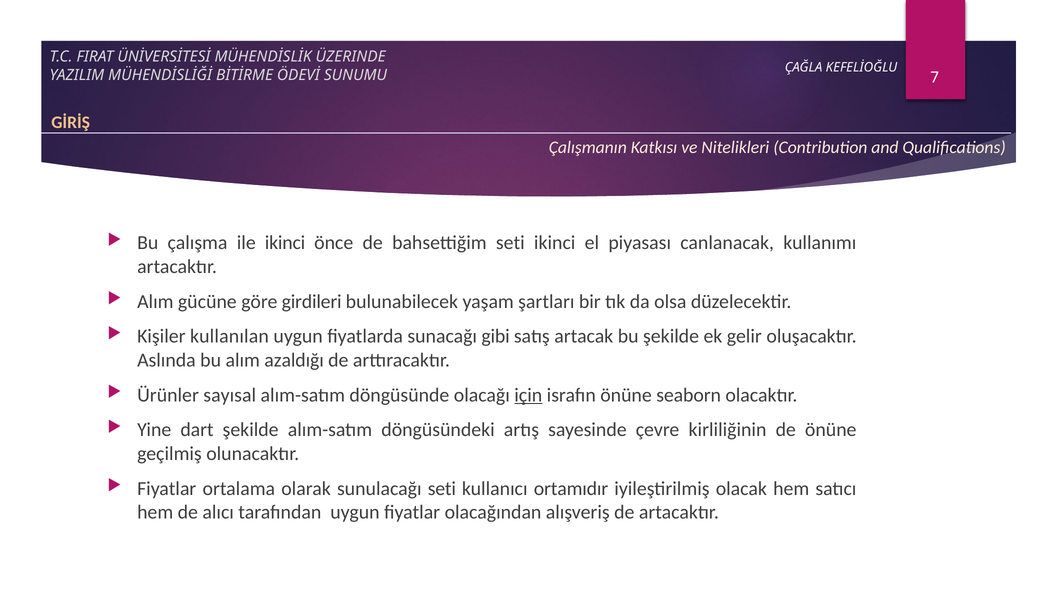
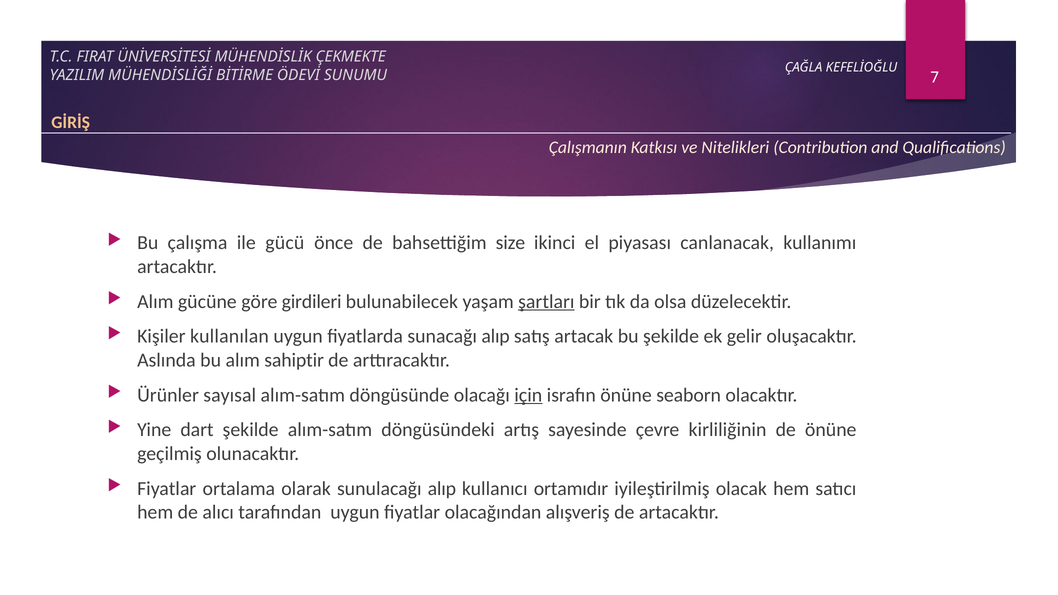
ÜZERINDE: ÜZERINDE -> ÇEKMEKTE
ile ikinci: ikinci -> gücü
bahsettiğim seti: seti -> size
şartları underline: none -> present
sunacağı gibi: gibi -> alıp
azaldığı: azaldığı -> sahiptir
sunulacağı seti: seti -> alıp
